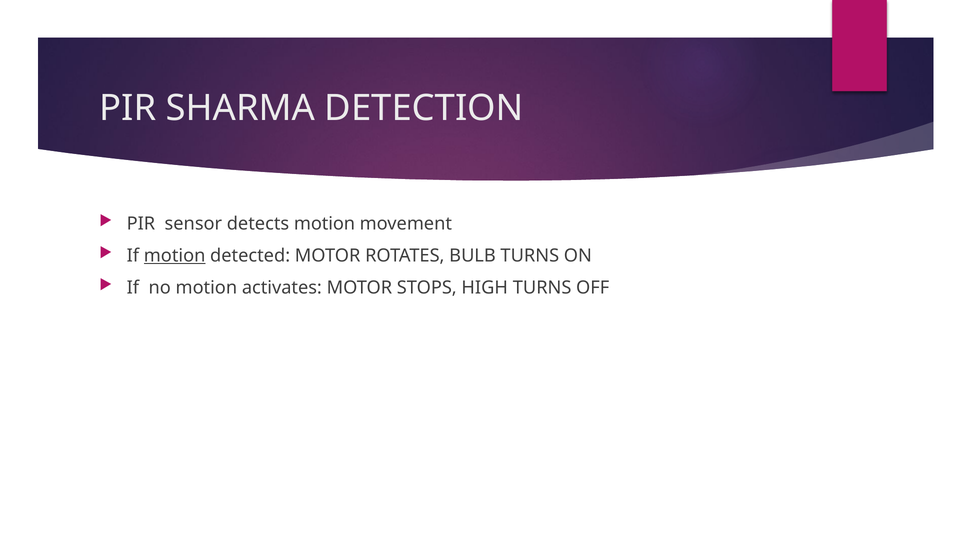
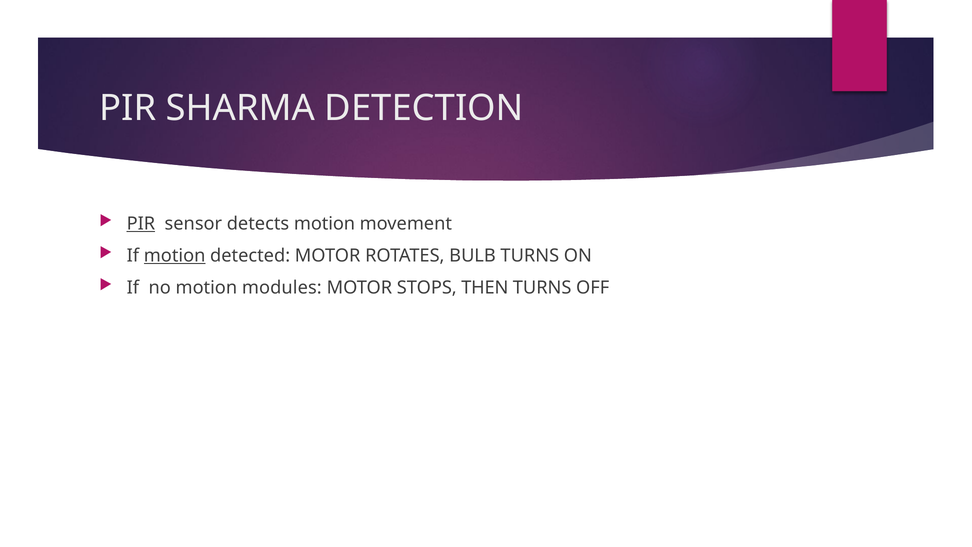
PIR at (141, 223) underline: none -> present
activates: activates -> modules
HIGH: HIGH -> THEN
